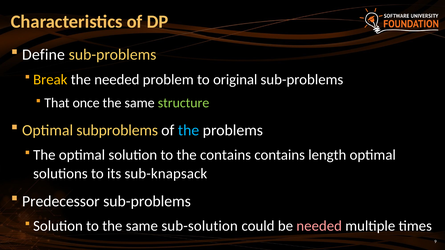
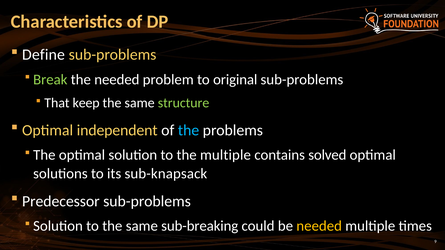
Break colour: yellow -> light green
once: once -> keep
subproblems: subproblems -> independent
the contains: contains -> multiple
length: length -> solved
sub-solution: sub-solution -> sub-breaking
needed at (319, 226) colour: pink -> yellow
